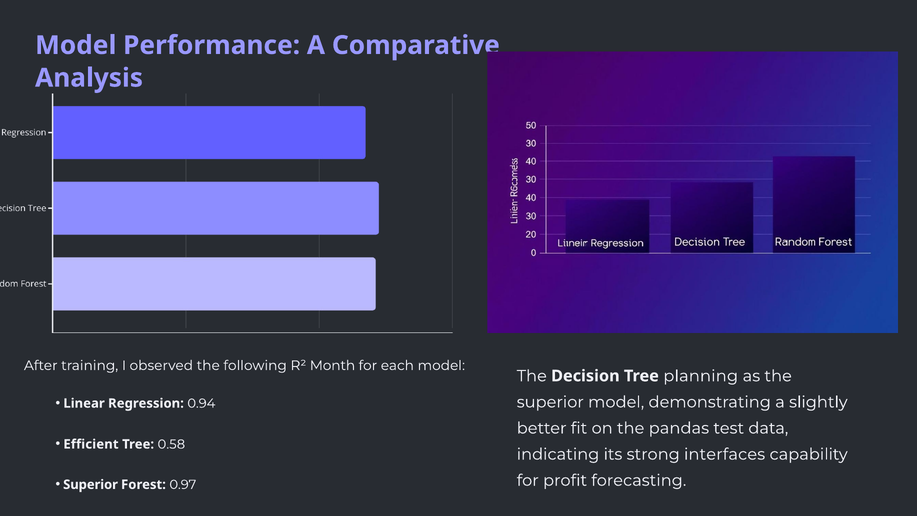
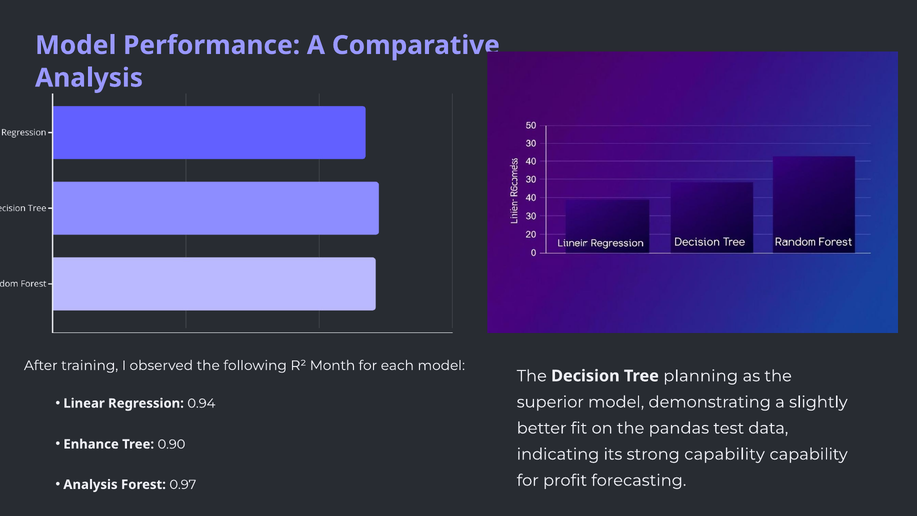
Efficient: Efficient -> Enhance
0.58: 0.58 -> 0.90
strong interfaces: interfaces -> capability
Superior at (91, 484): Superior -> Analysis
